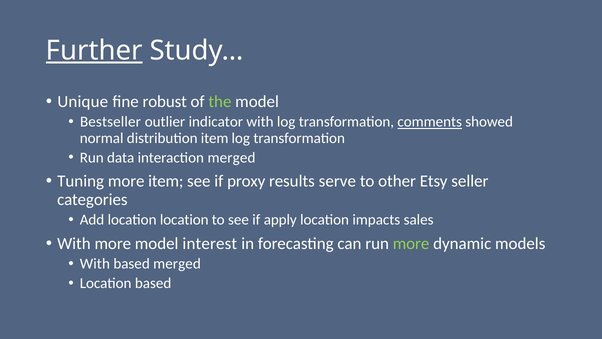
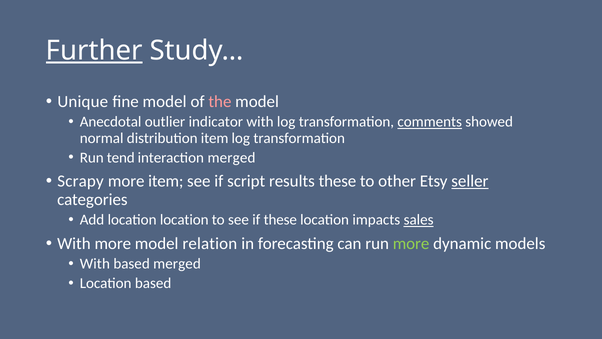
fine robust: robust -> model
the colour: light green -> pink
Bestseller: Bestseller -> Anecdotal
data: data -> tend
Tuning: Tuning -> Scrapy
proxy: proxy -> script
results serve: serve -> these
seller underline: none -> present
if apply: apply -> these
sales underline: none -> present
interest: interest -> relation
